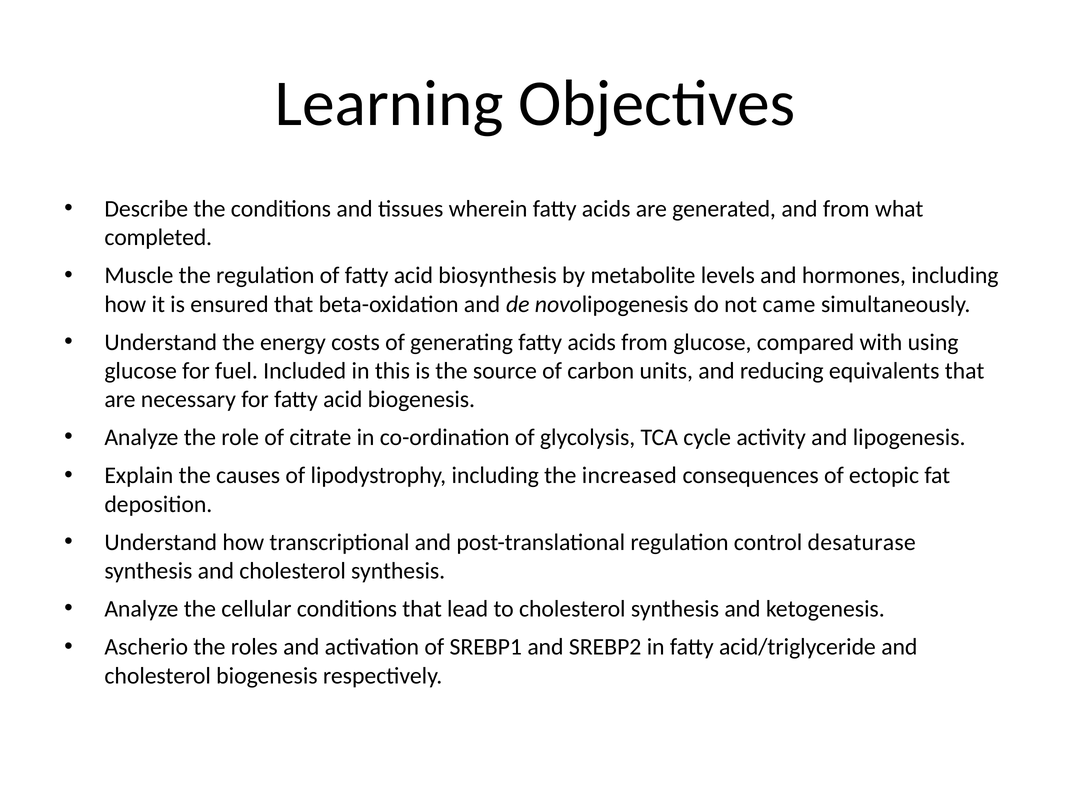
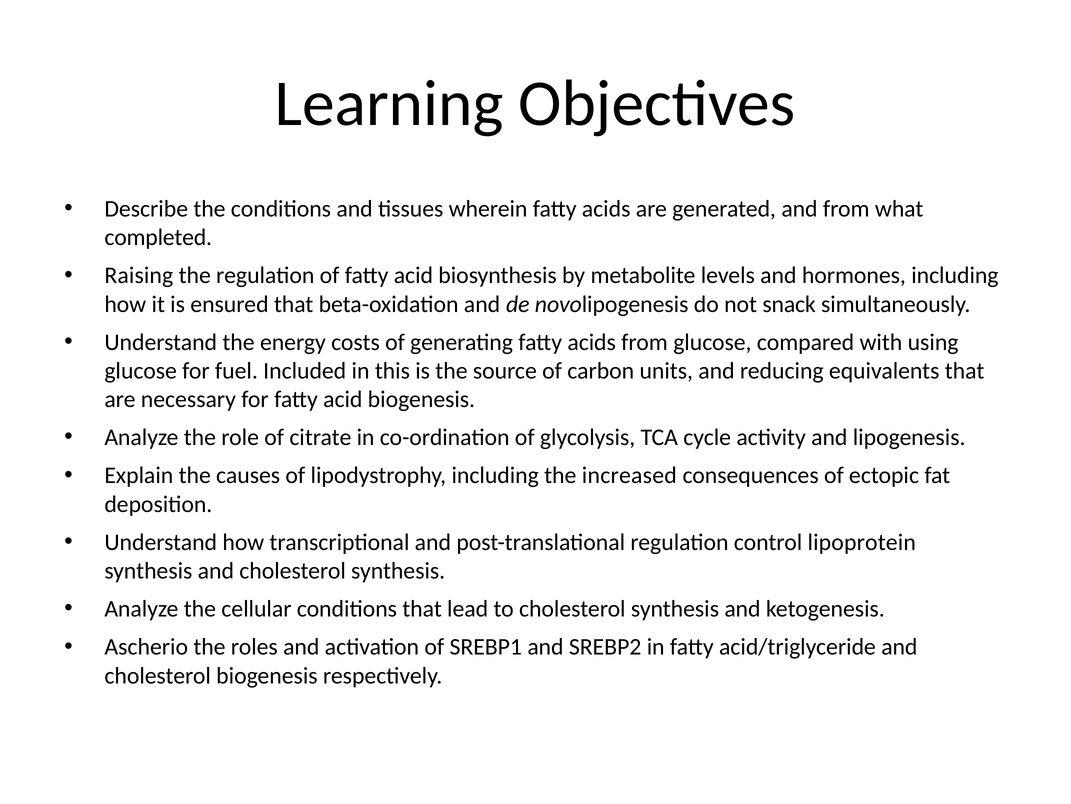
Muscle: Muscle -> Raising
came: came -> snack
desaturase: desaturase -> lipoprotein
